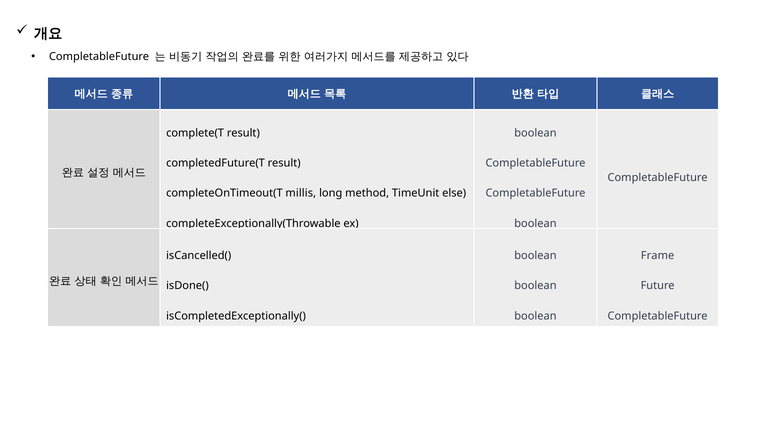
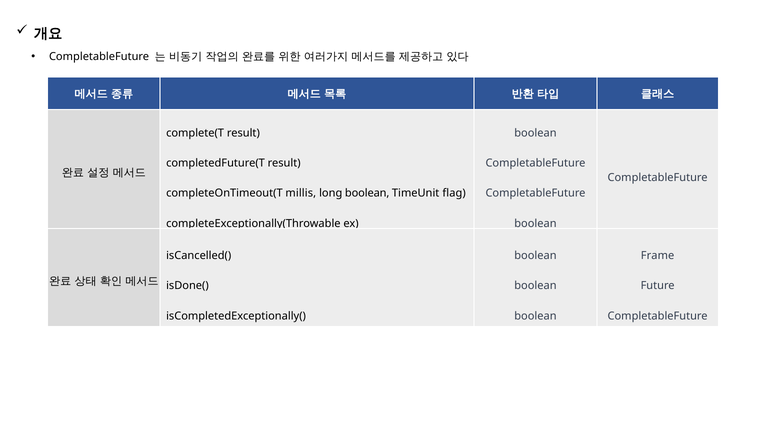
long method: method -> boolean
else: else -> flag
